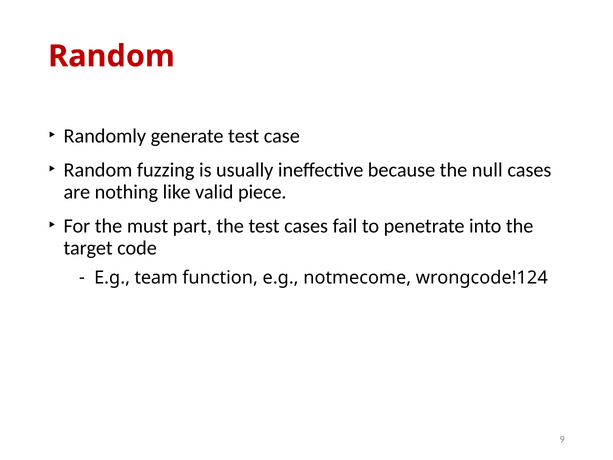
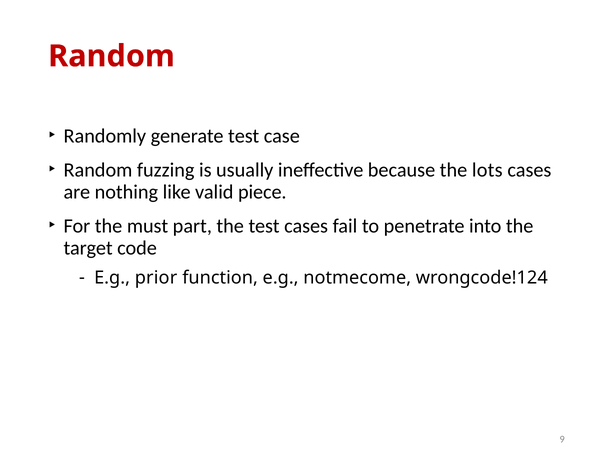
null: null -> lots
team: team -> prior
